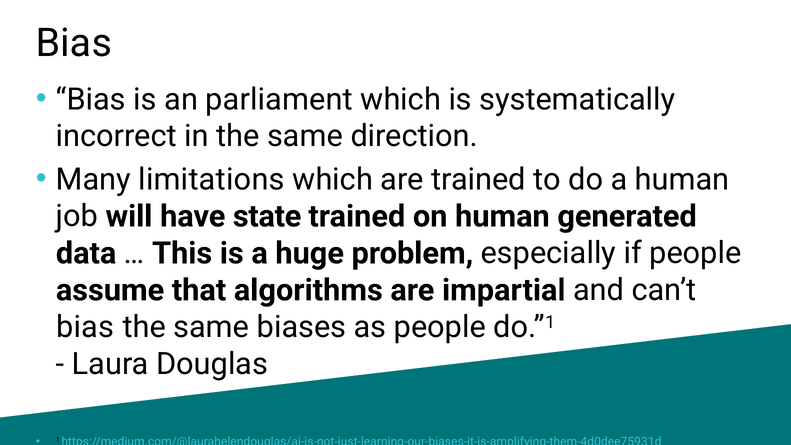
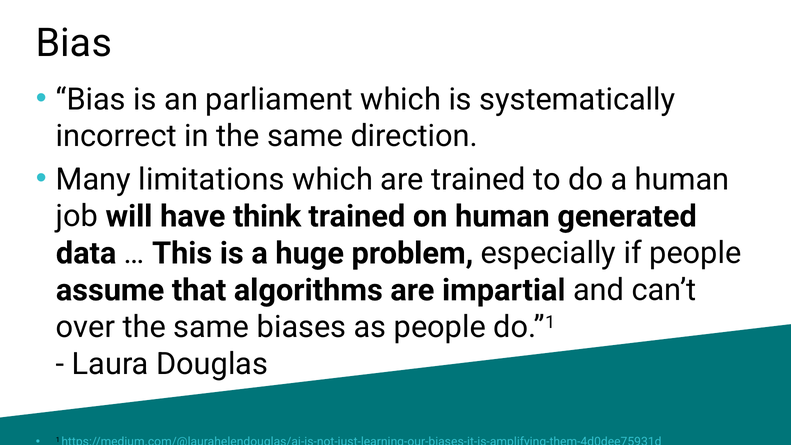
state: state -> think
bias at (85, 327): bias -> over
